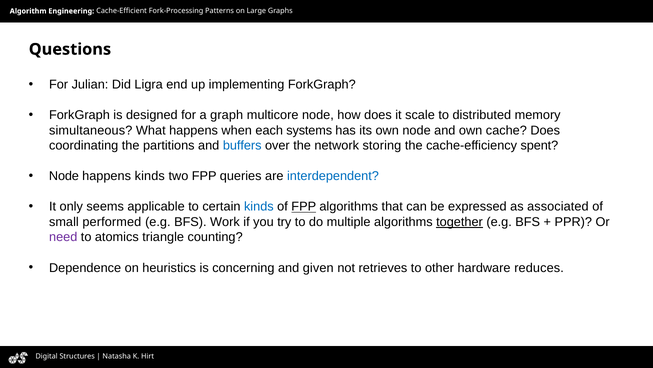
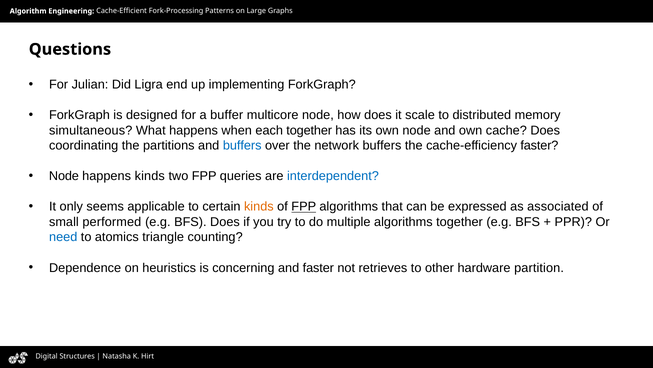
graph: graph -> buffer
each systems: systems -> together
network storing: storing -> buffers
cache-efficiency spent: spent -> faster
kinds at (259, 206) colour: blue -> orange
BFS Work: Work -> Does
together at (460, 222) underline: present -> none
need colour: purple -> blue
and given: given -> faster
reduces: reduces -> partition
